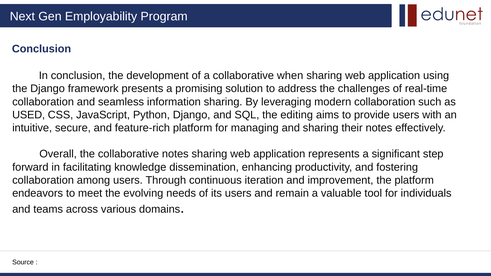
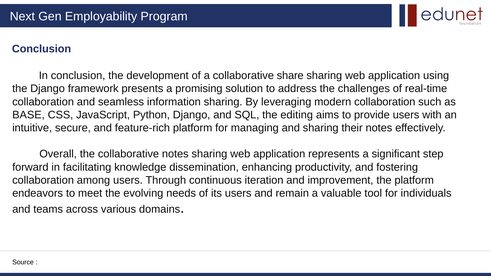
when: when -> share
USED: USED -> BASE
